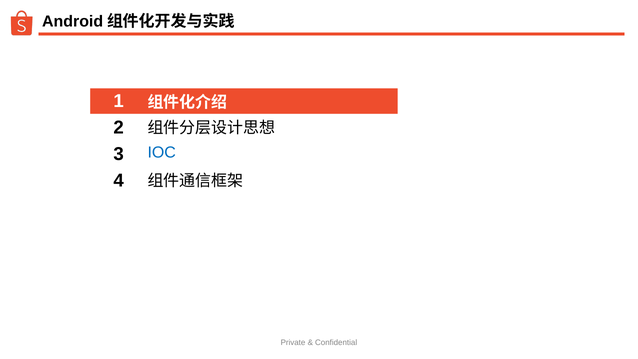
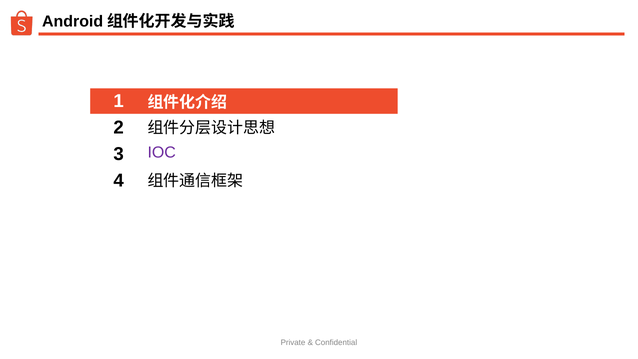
IOC colour: blue -> purple
